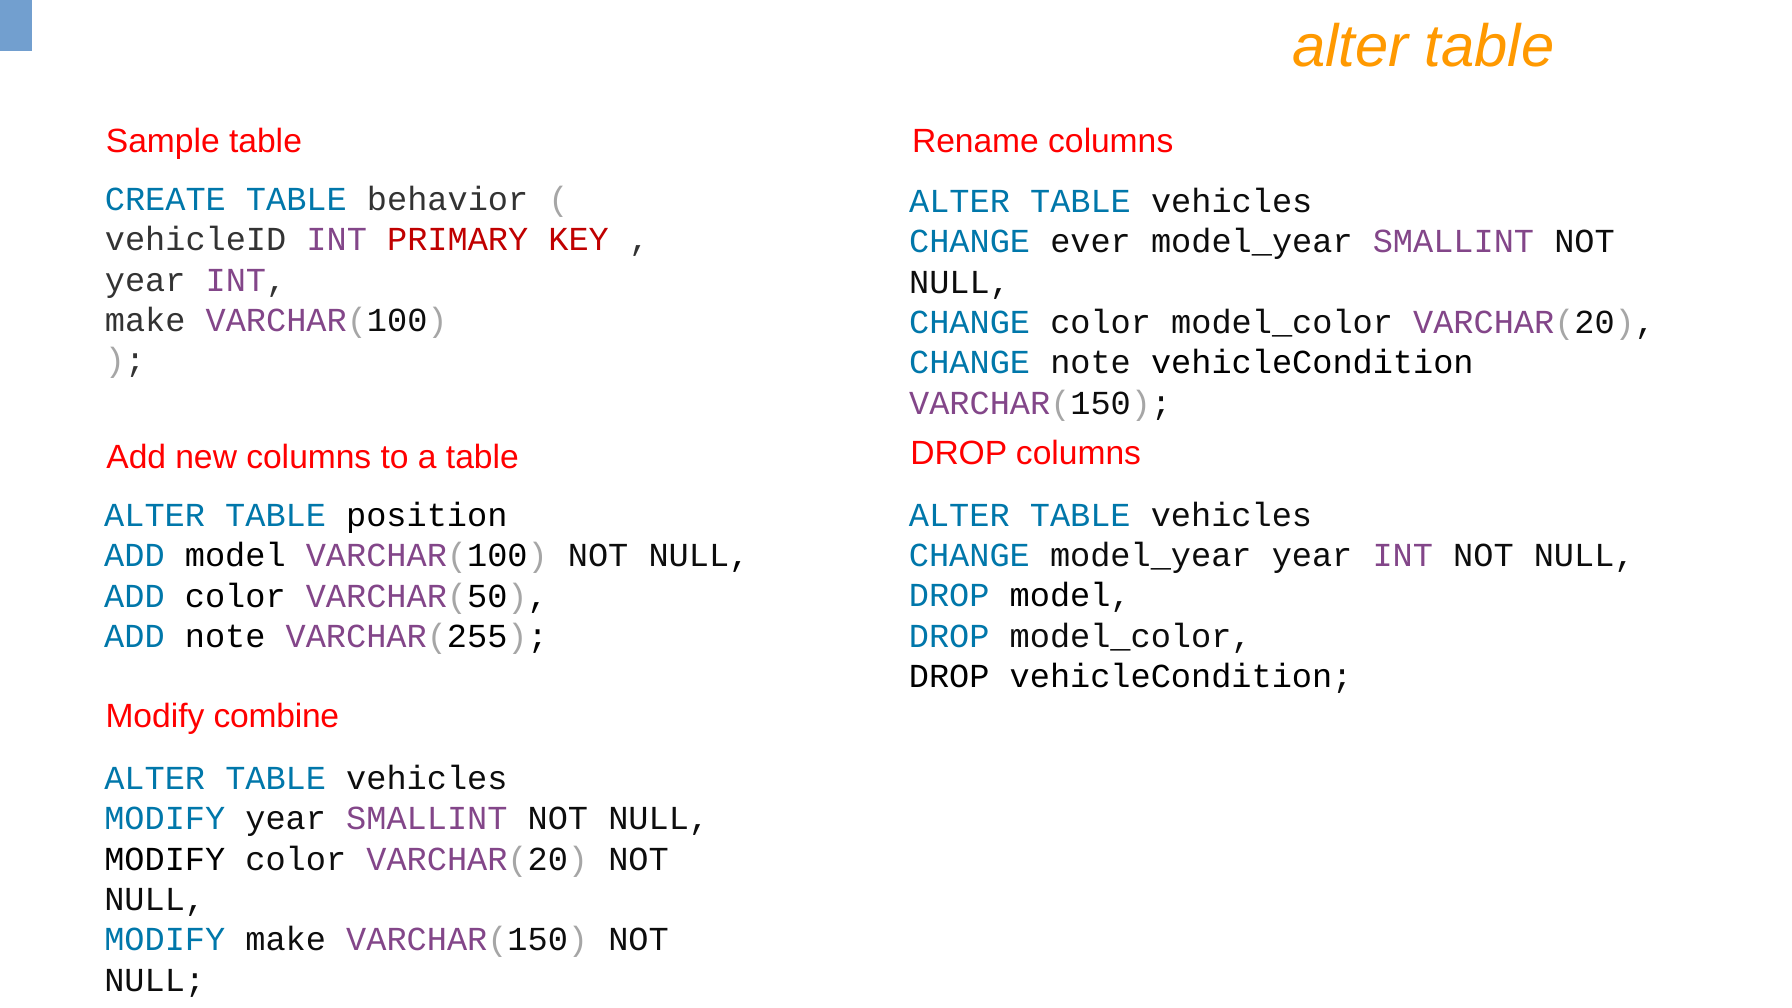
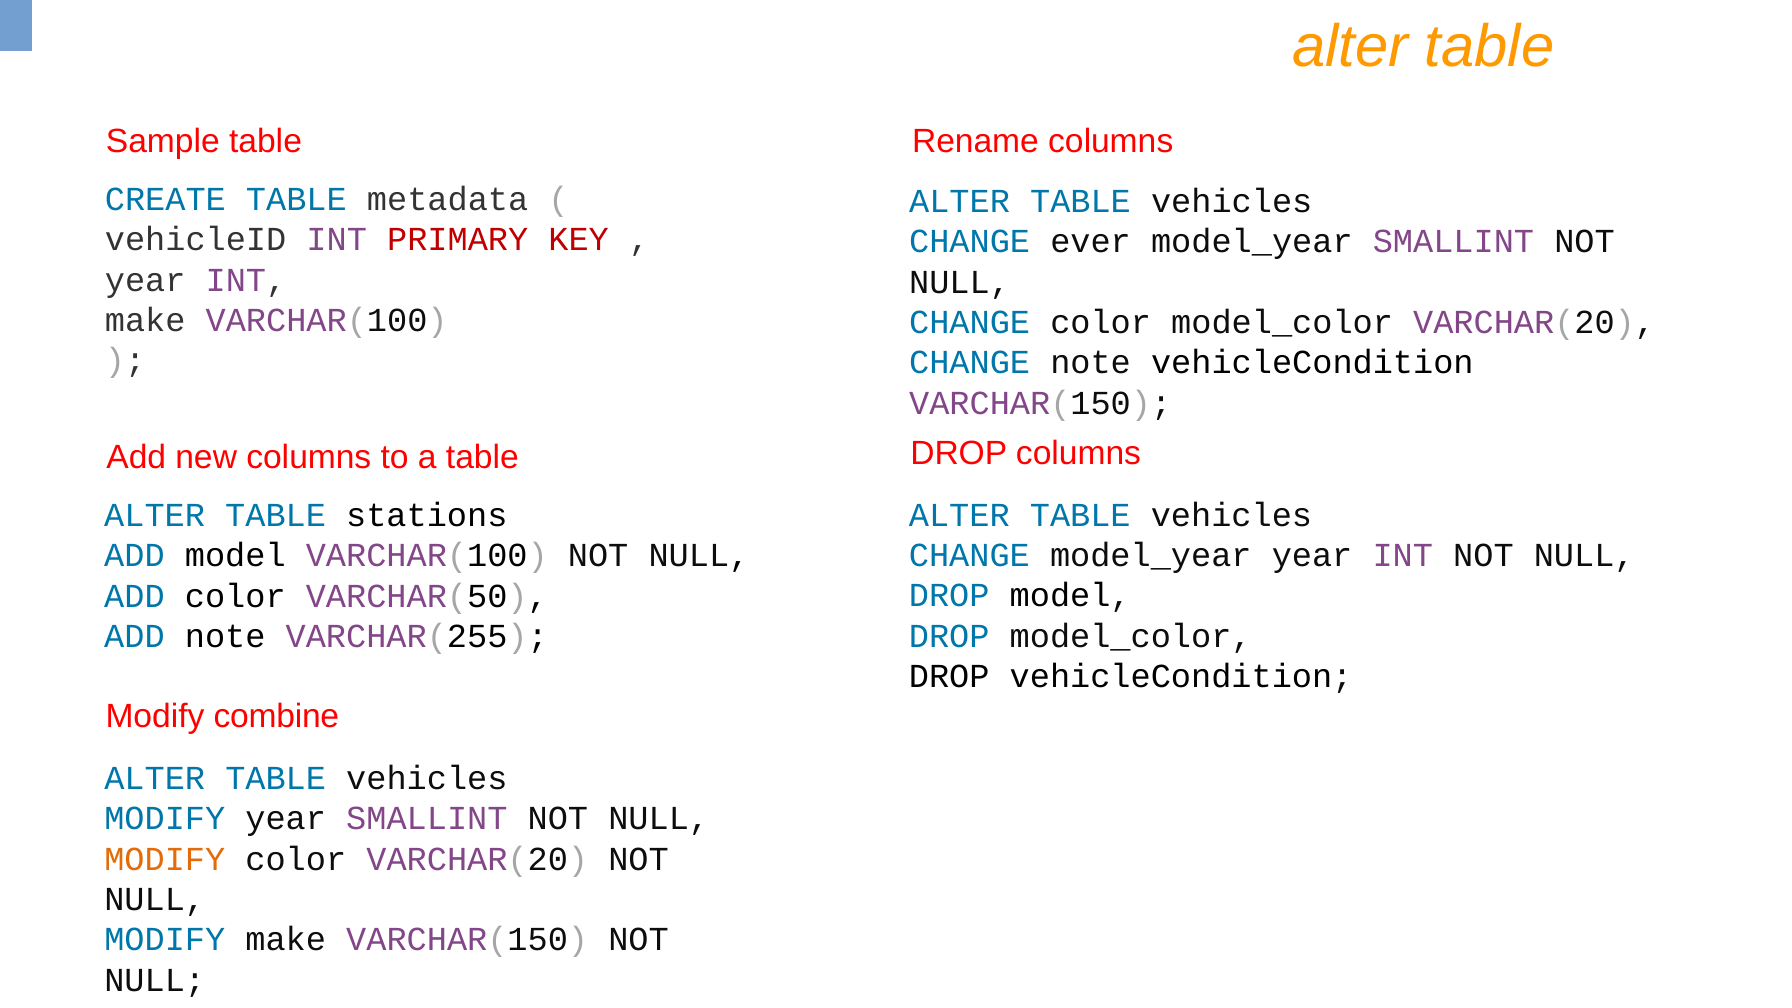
behavior: behavior -> metadata
position: position -> stations
MODIFY at (165, 859) colour: black -> orange
